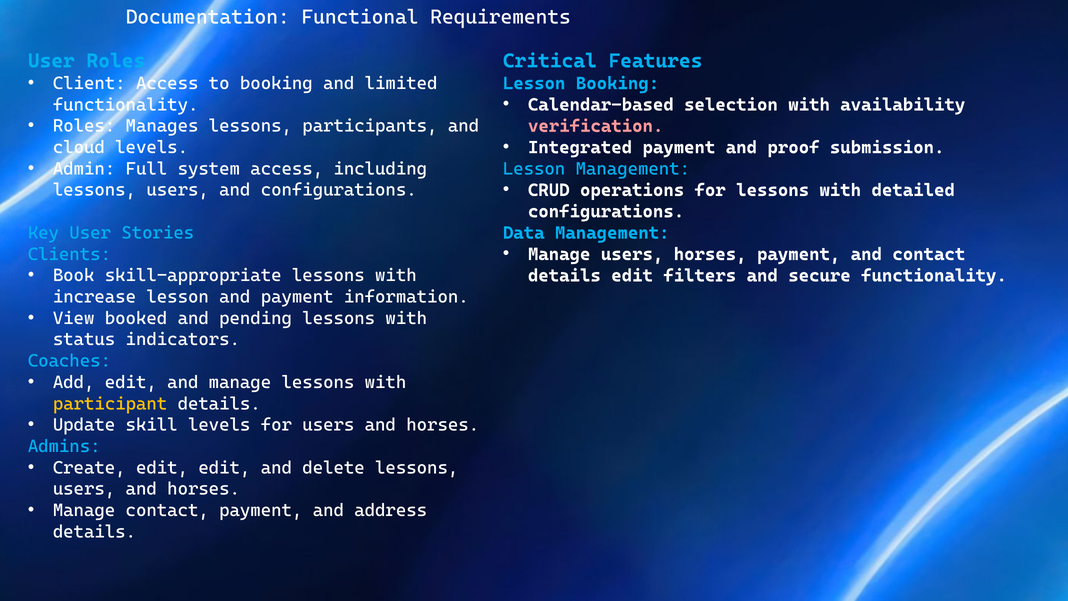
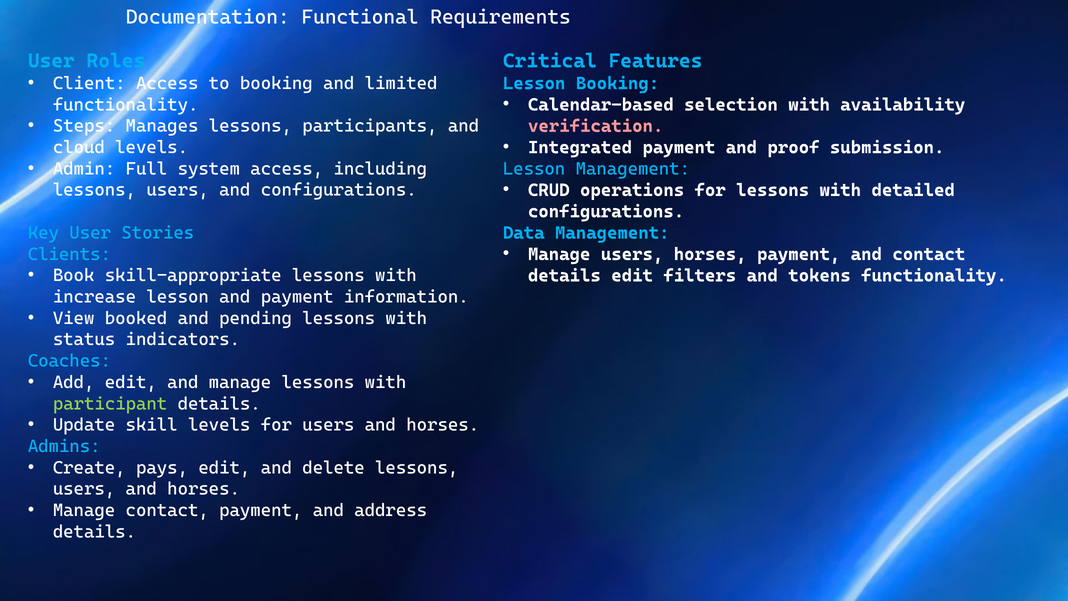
Roles at (84, 126): Roles -> Steps
secure: secure -> tokens
participant colour: yellow -> light green
Create edit: edit -> pays
